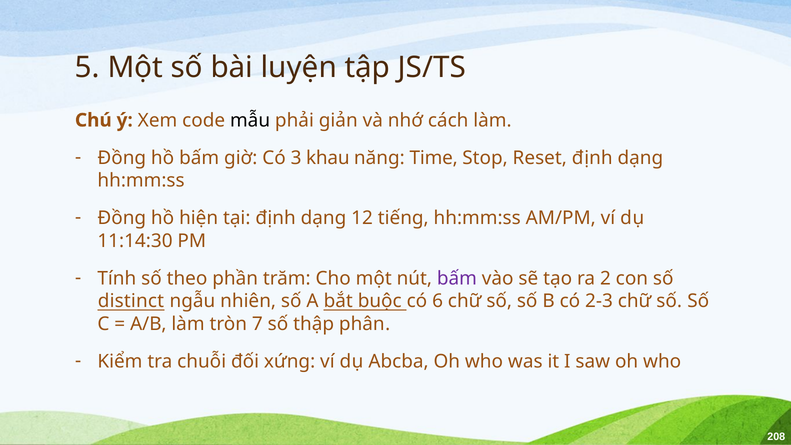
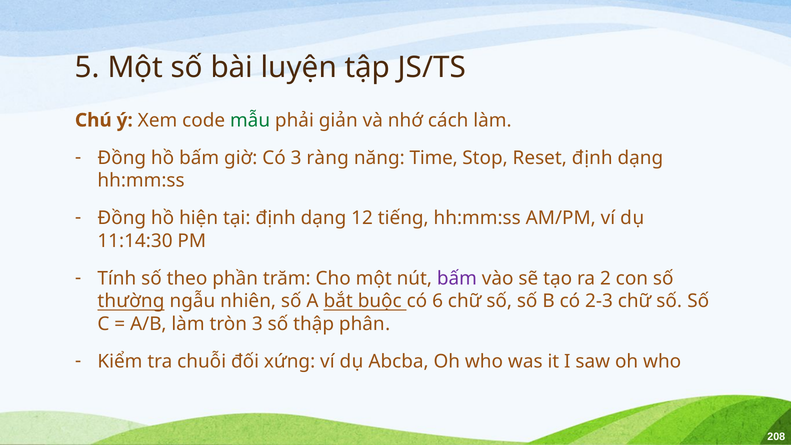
mẫu colour: black -> green
khau: khau -> ràng
distinct: distinct -> thường
tròn 7: 7 -> 3
